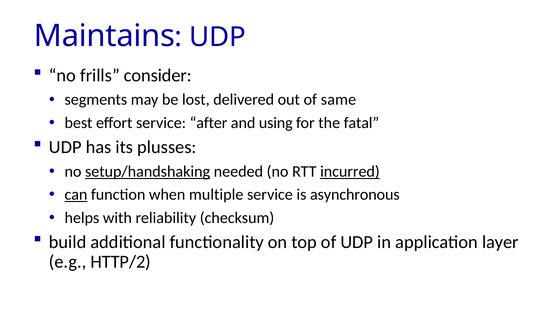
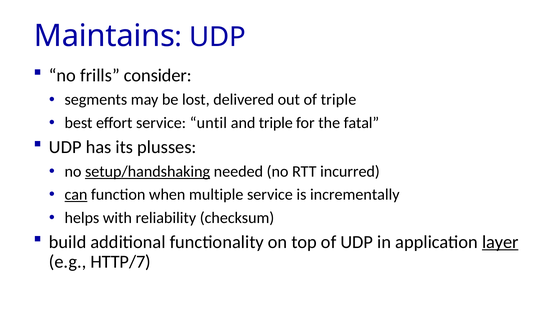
of same: same -> triple
after: after -> until
and using: using -> triple
incurred underline: present -> none
asynchronous: asynchronous -> incrementally
layer underline: none -> present
HTTP/2: HTTP/2 -> HTTP/7
